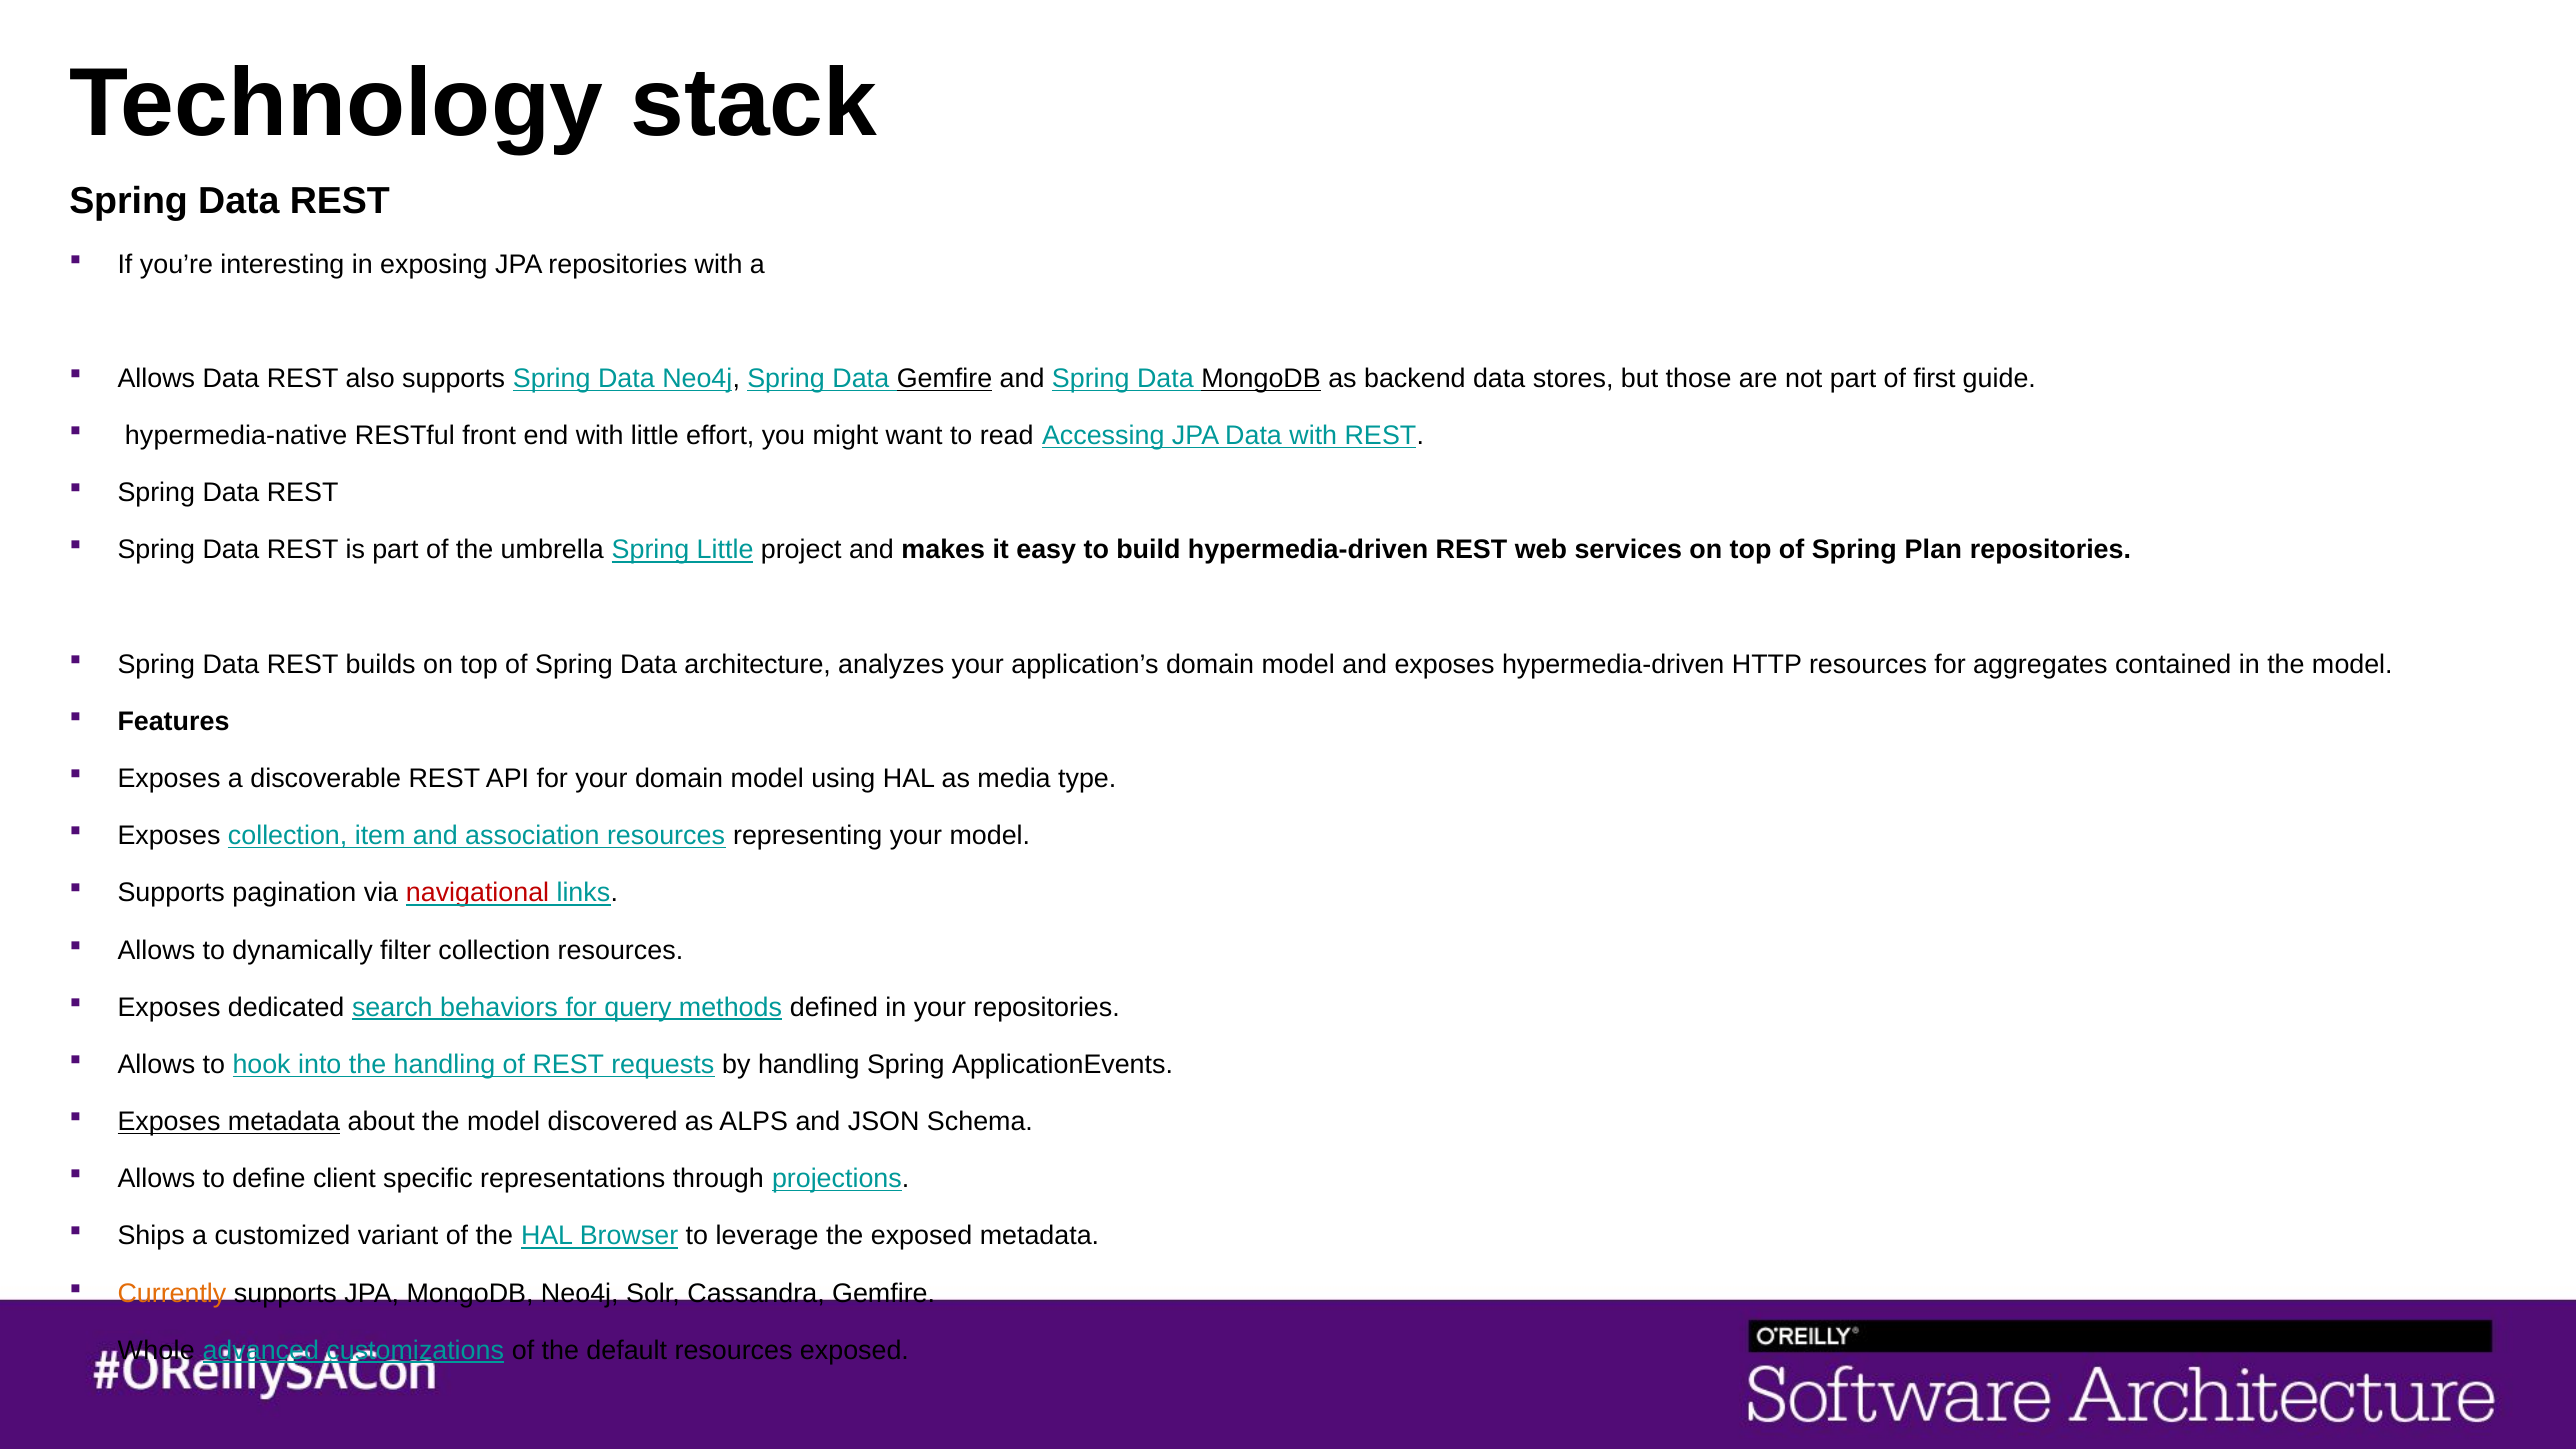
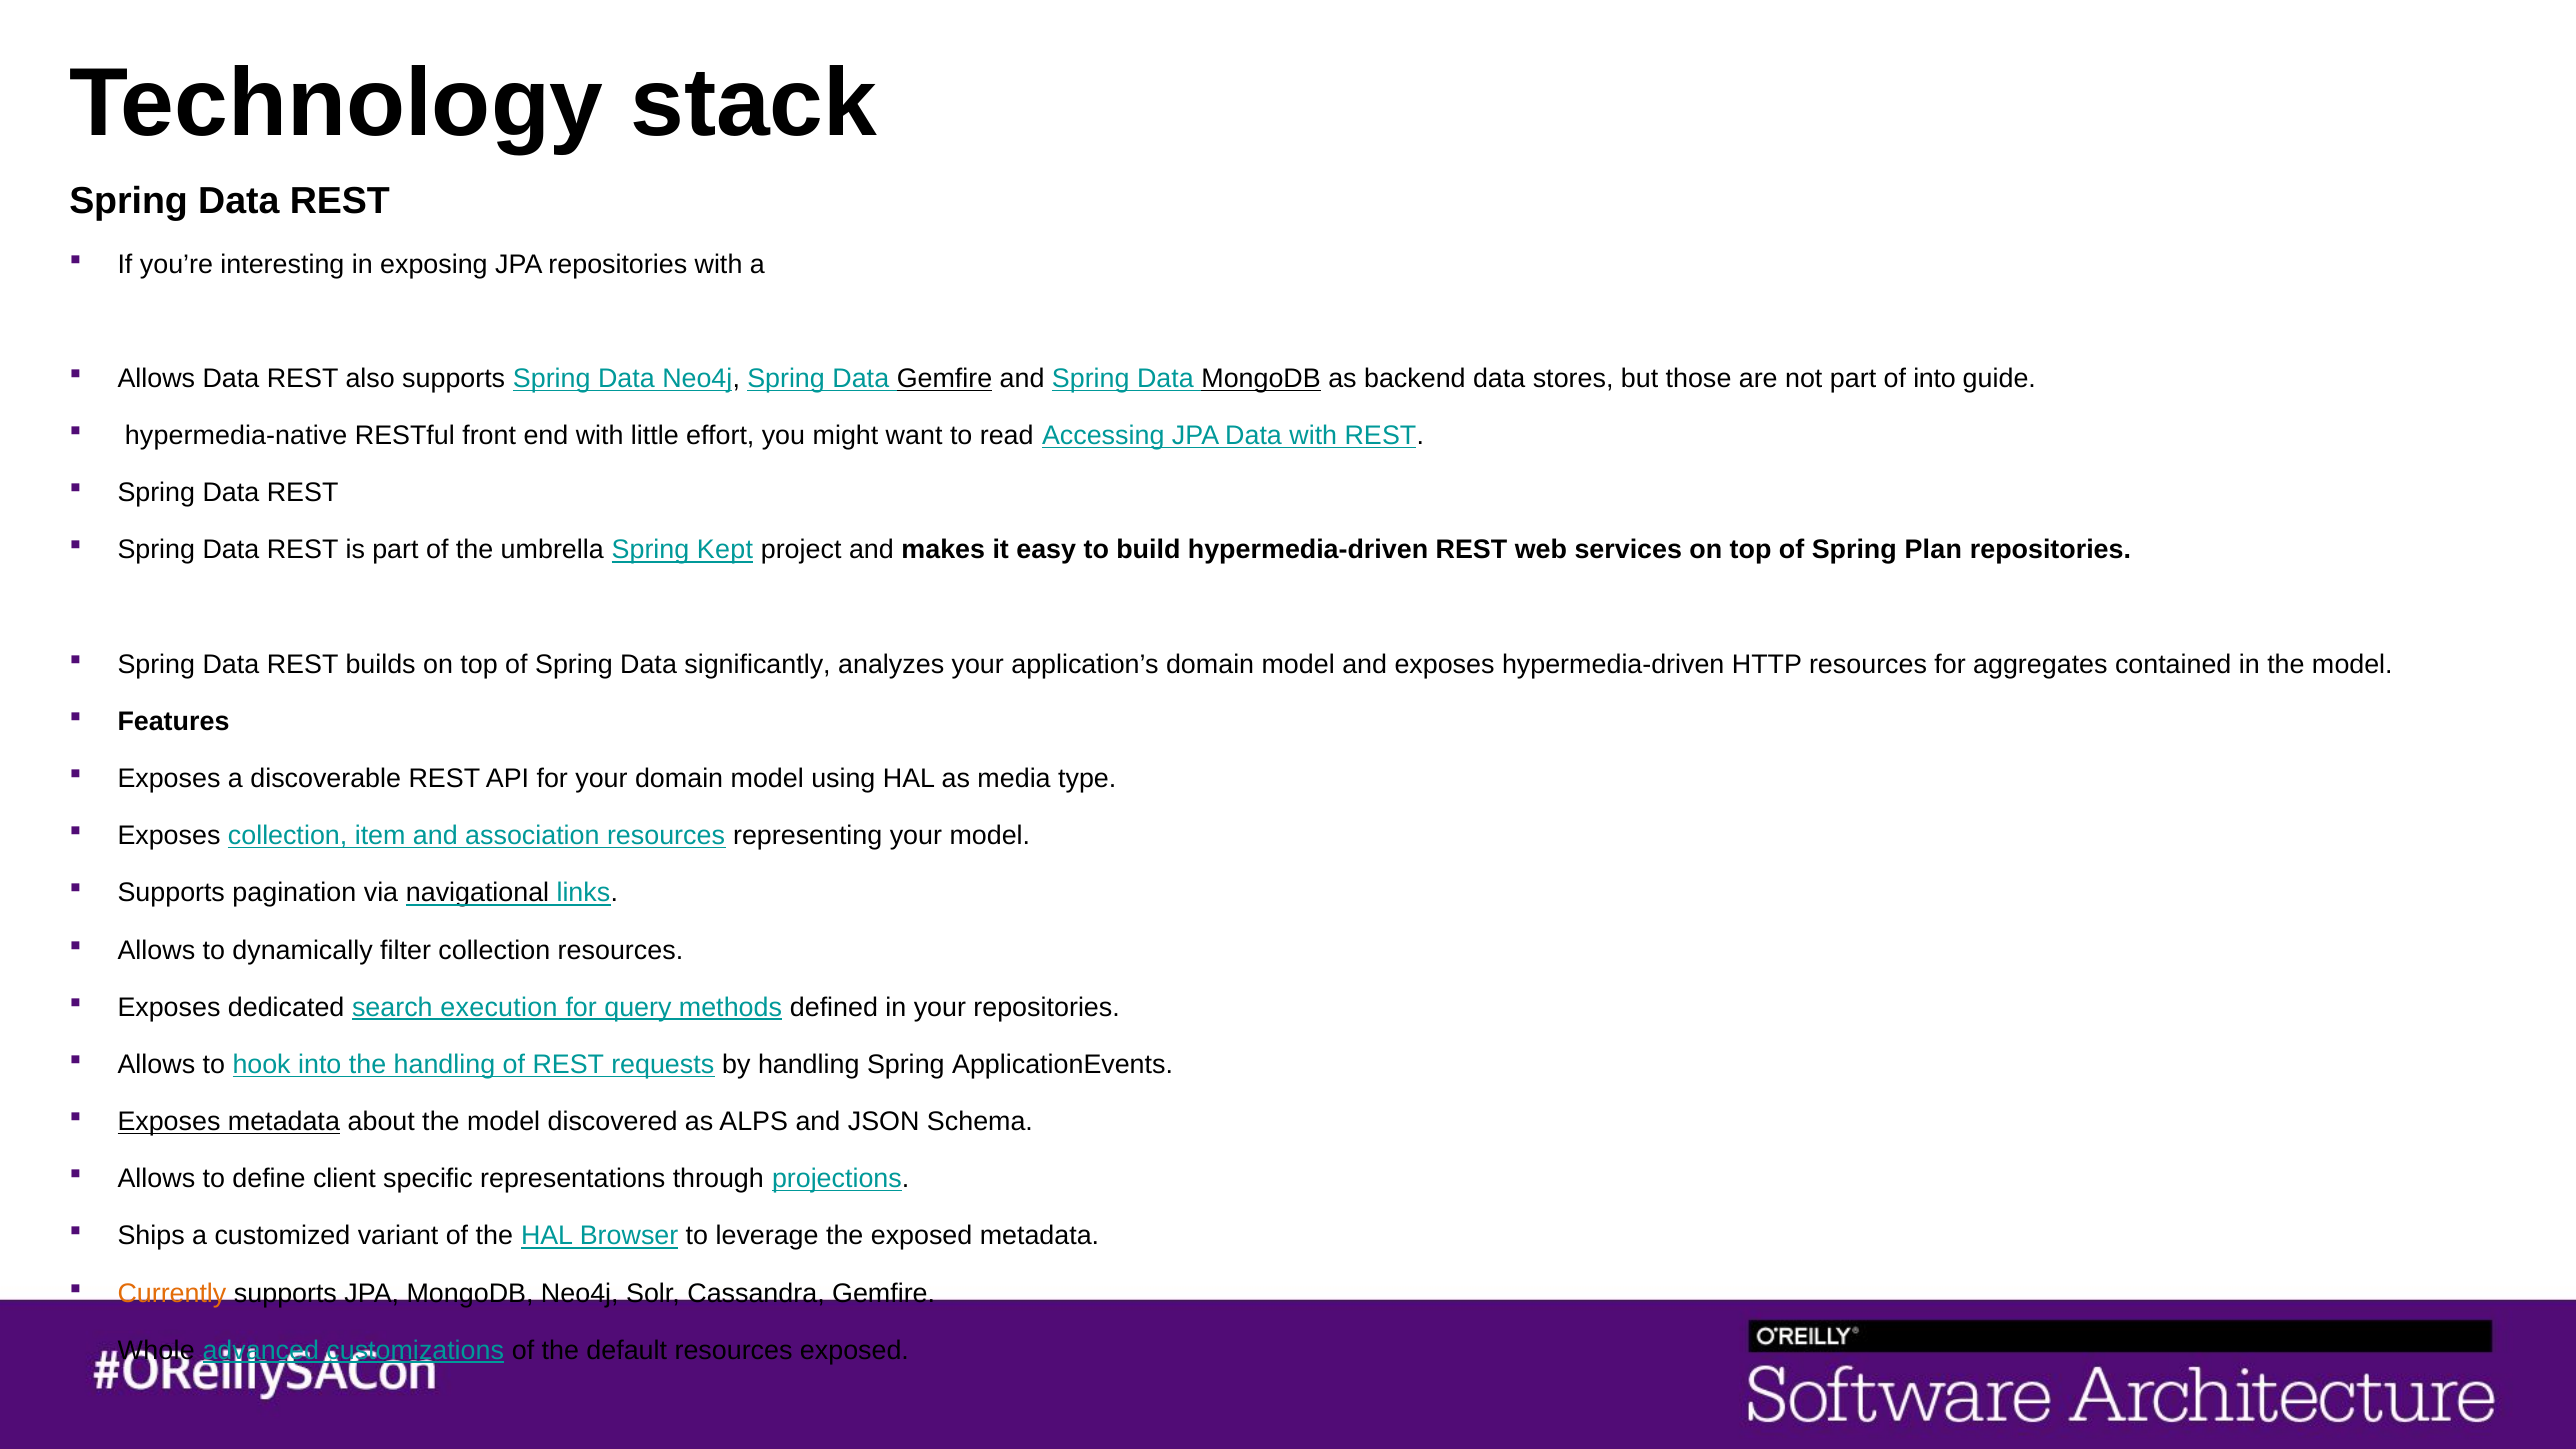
of first: first -> into
Spring Little: Little -> Kept
architecture: architecture -> significantly
navigational colour: red -> black
behaviors: behaviors -> execution
